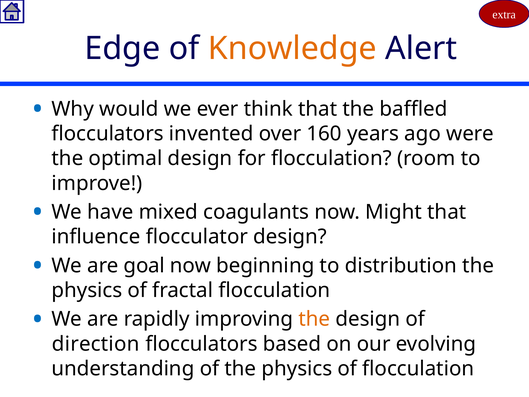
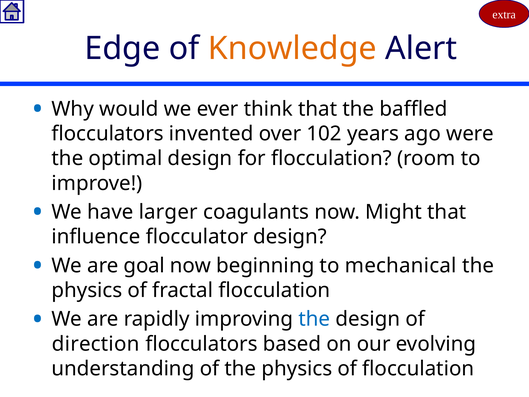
160: 160 -> 102
mixed: mixed -> larger
distribution: distribution -> mechanical
the at (314, 319) colour: orange -> blue
